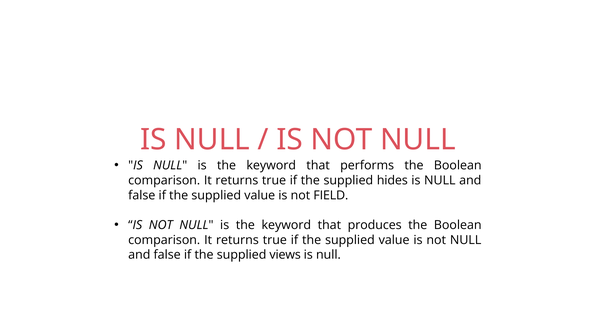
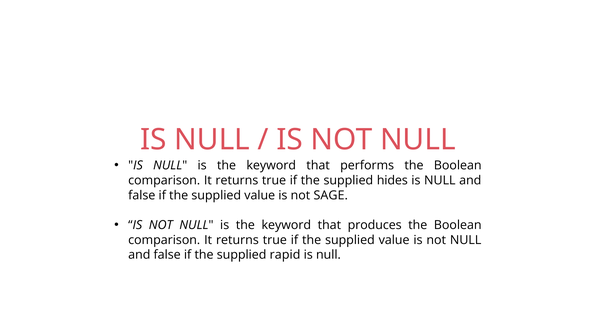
FIELD: FIELD -> SAGE
views: views -> rapid
